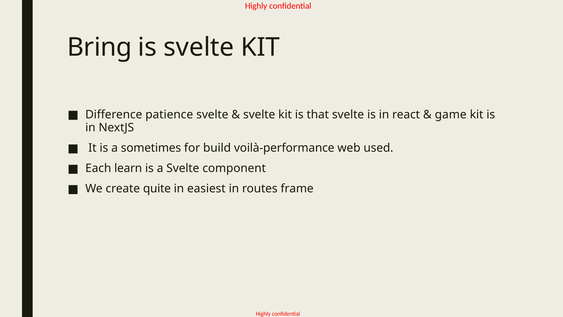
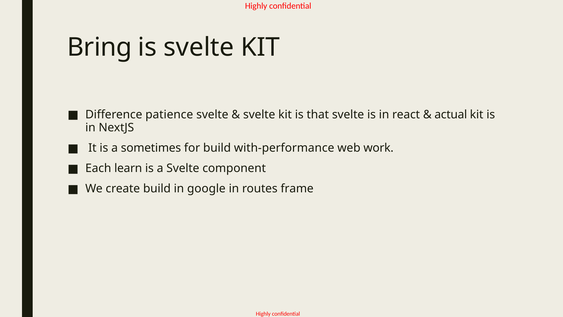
game: game -> actual
voilà-performance: voilà-performance -> with-performance
used: used -> work
create quite: quite -> build
easiest: easiest -> google
